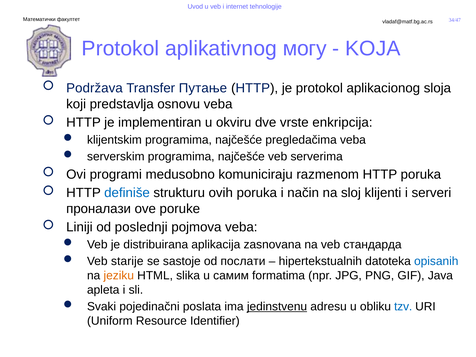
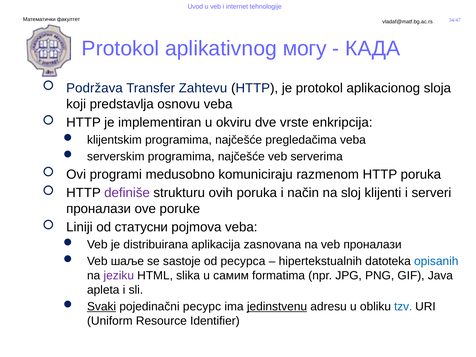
KOJA: KOJA -> КАДА
Путање: Путање -> Zahtevu
definiše colour: blue -> purple
poslednji: poslednji -> статусни
veb стандарда: стандарда -> проналази
starije: starije -> шаље
послати: послати -> ресурса
jeziku colour: orange -> purple
Svaki underline: none -> present
poslata: poslata -> ресурс
